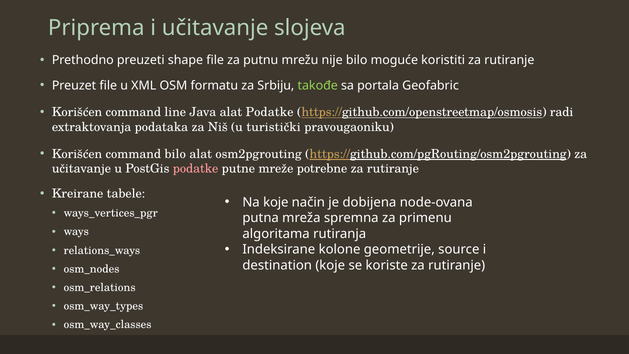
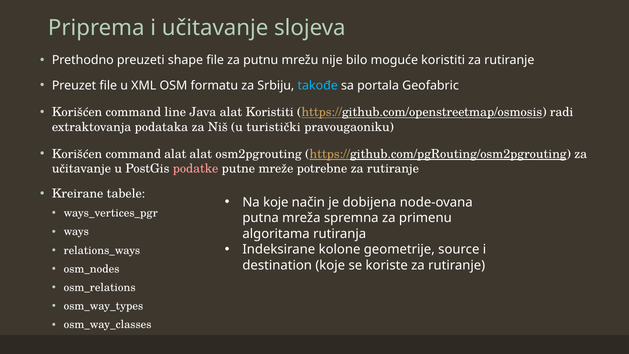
takođe colour: light green -> light blue
alat Podatke: Podatke -> Koristiti
command bilo: bilo -> alat
